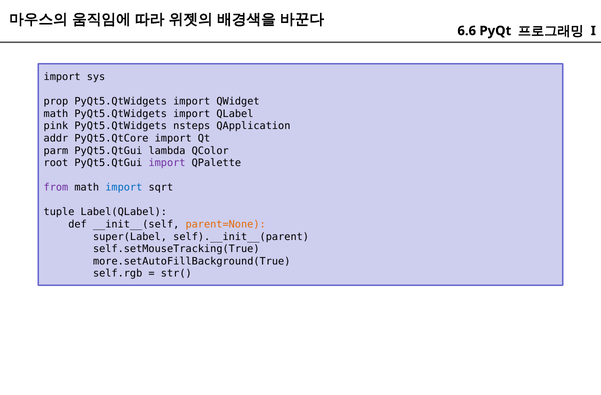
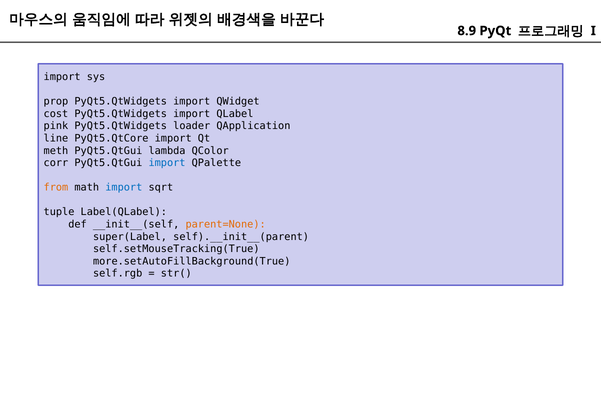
6.6: 6.6 -> 8.9
math at (56, 114): math -> cost
nsteps: nsteps -> loader
addr: addr -> line
parm: parm -> meth
root: root -> corr
import at (167, 163) colour: purple -> blue
from colour: purple -> orange
